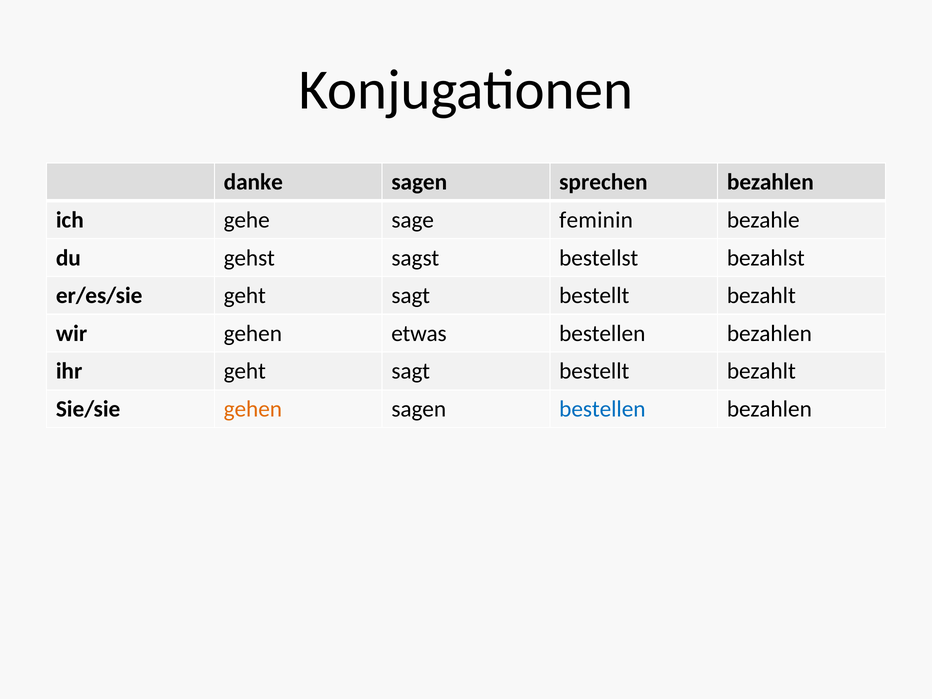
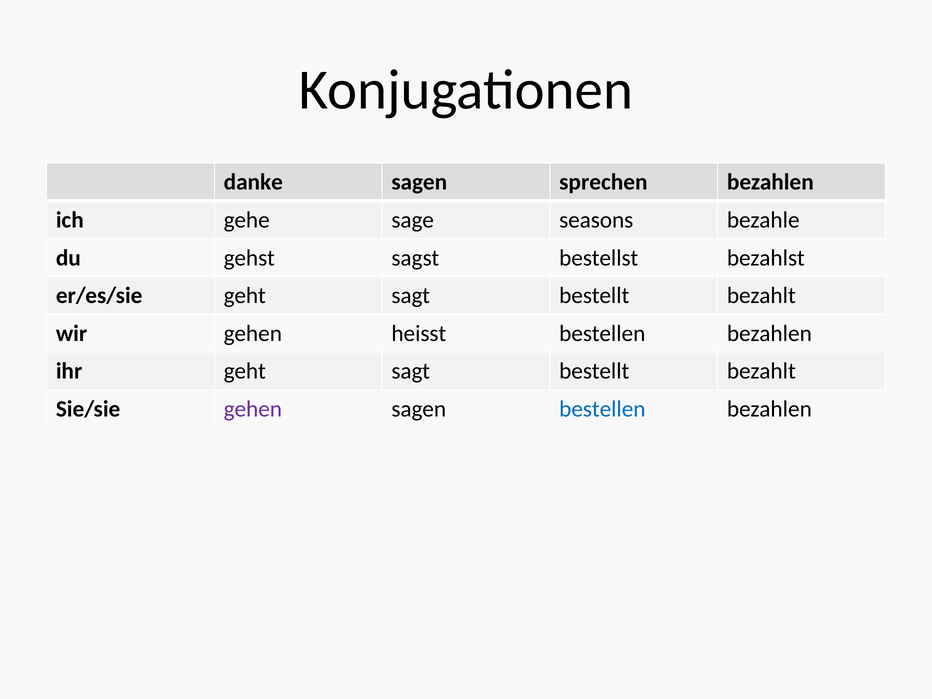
feminin: feminin -> seasons
etwas: etwas -> heisst
gehen at (253, 409) colour: orange -> purple
